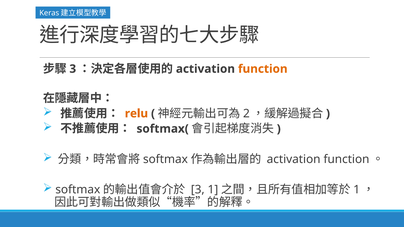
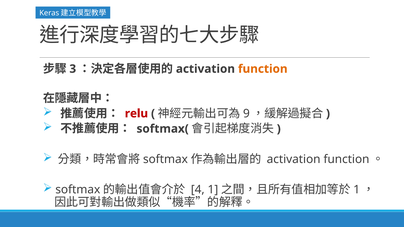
relu colour: orange -> red
2: 2 -> 9
3 at (198, 190): 3 -> 4
